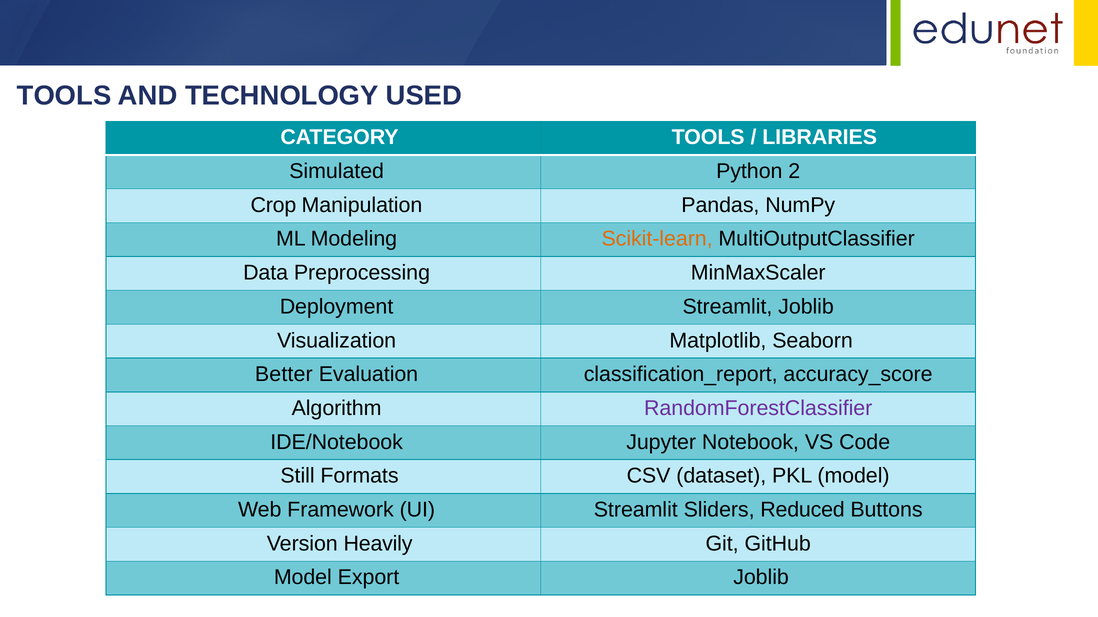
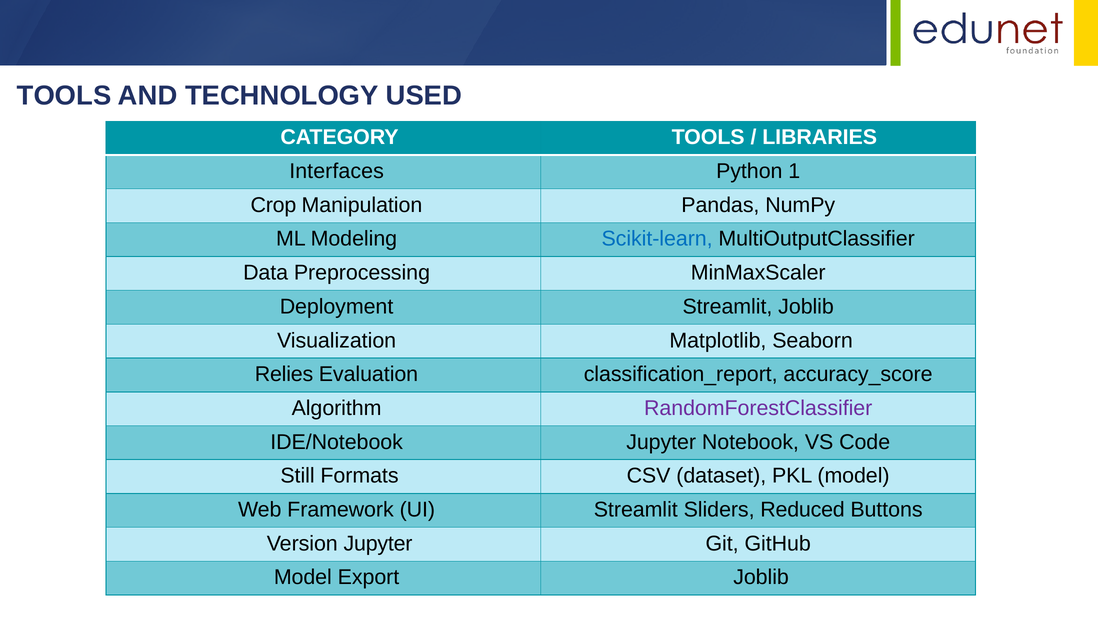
Simulated: Simulated -> Interfaces
2: 2 -> 1
Scikit-learn colour: orange -> blue
Better: Better -> Relies
Version Heavily: Heavily -> Jupyter
